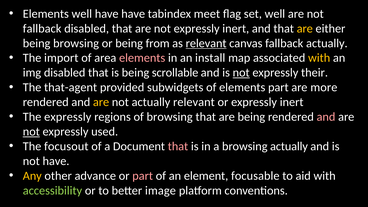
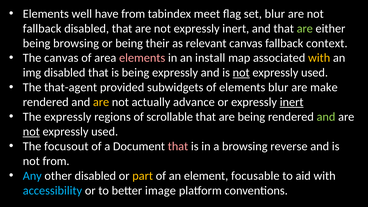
have have: have -> from
set well: well -> blur
are at (305, 28) colour: yellow -> light green
from: from -> their
relevant at (206, 43) underline: present -> none
fallback actually: actually -> context
The import: import -> canvas
being scrollable: scrollable -> expressly
their at (315, 73): their -> used
elements part: part -> blur
more: more -> make
actually relevant: relevant -> advance
inert at (292, 102) underline: none -> present
of browsing: browsing -> scrollable
and at (326, 117) colour: pink -> light green
browsing actually: actually -> reverse
not have: have -> from
Any colour: yellow -> light blue
other advance: advance -> disabled
part at (143, 176) colour: pink -> yellow
accessibility colour: light green -> light blue
